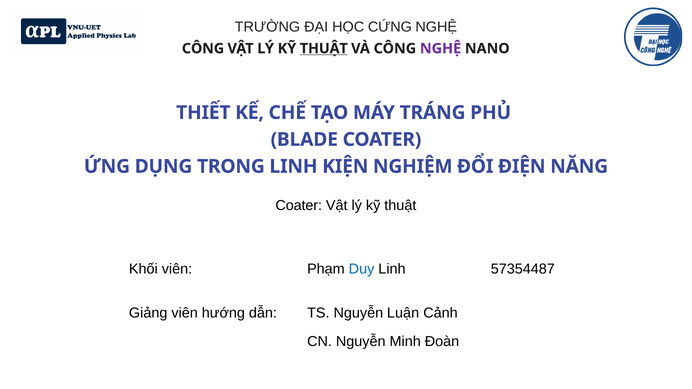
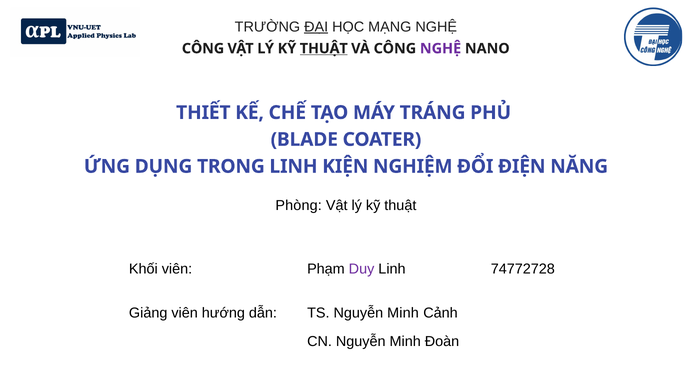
ĐẠI underline: none -> present
CỨNG: CỨNG -> MẠNG
Coater at (299, 206): Coater -> Phòng
Duy colour: blue -> purple
57354487: 57354487 -> 74772728
TS Nguyễn Luận: Luận -> Minh
